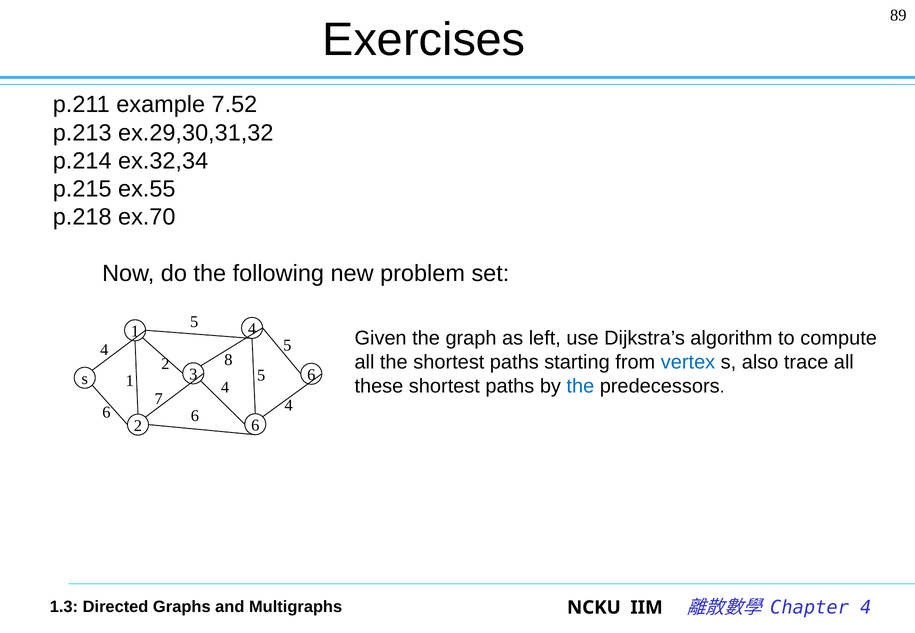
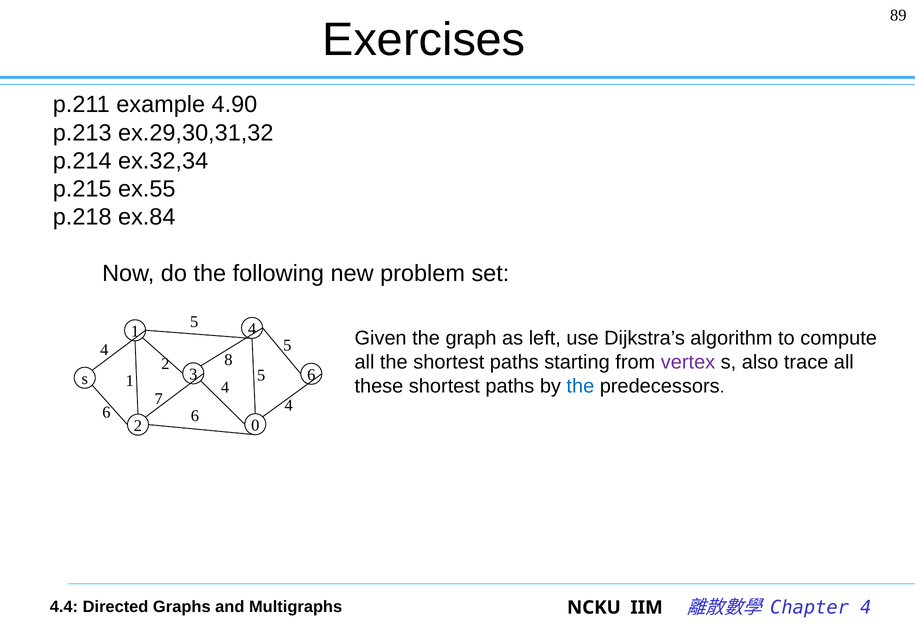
7.52: 7.52 -> 4.90
ex.70: ex.70 -> ex.84
vertex colour: blue -> purple
2 6: 6 -> 0
1.3: 1.3 -> 4.4
